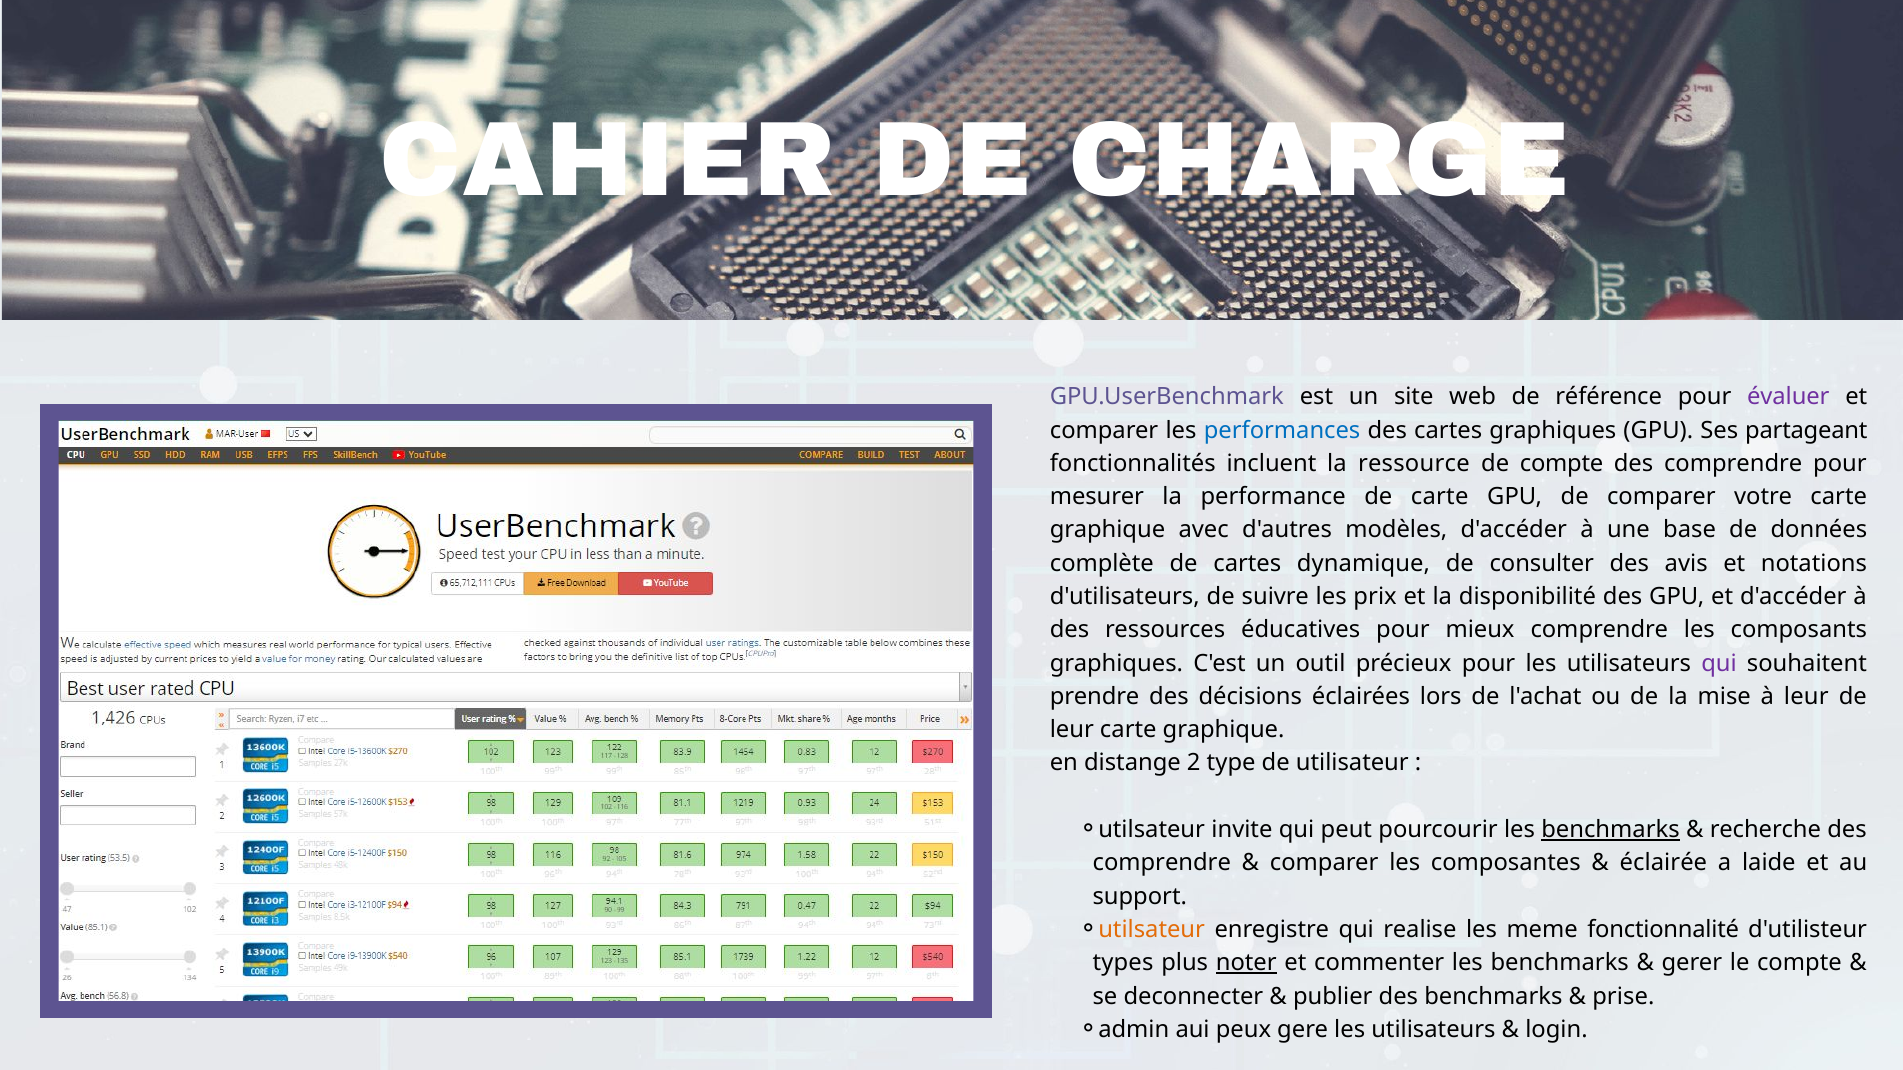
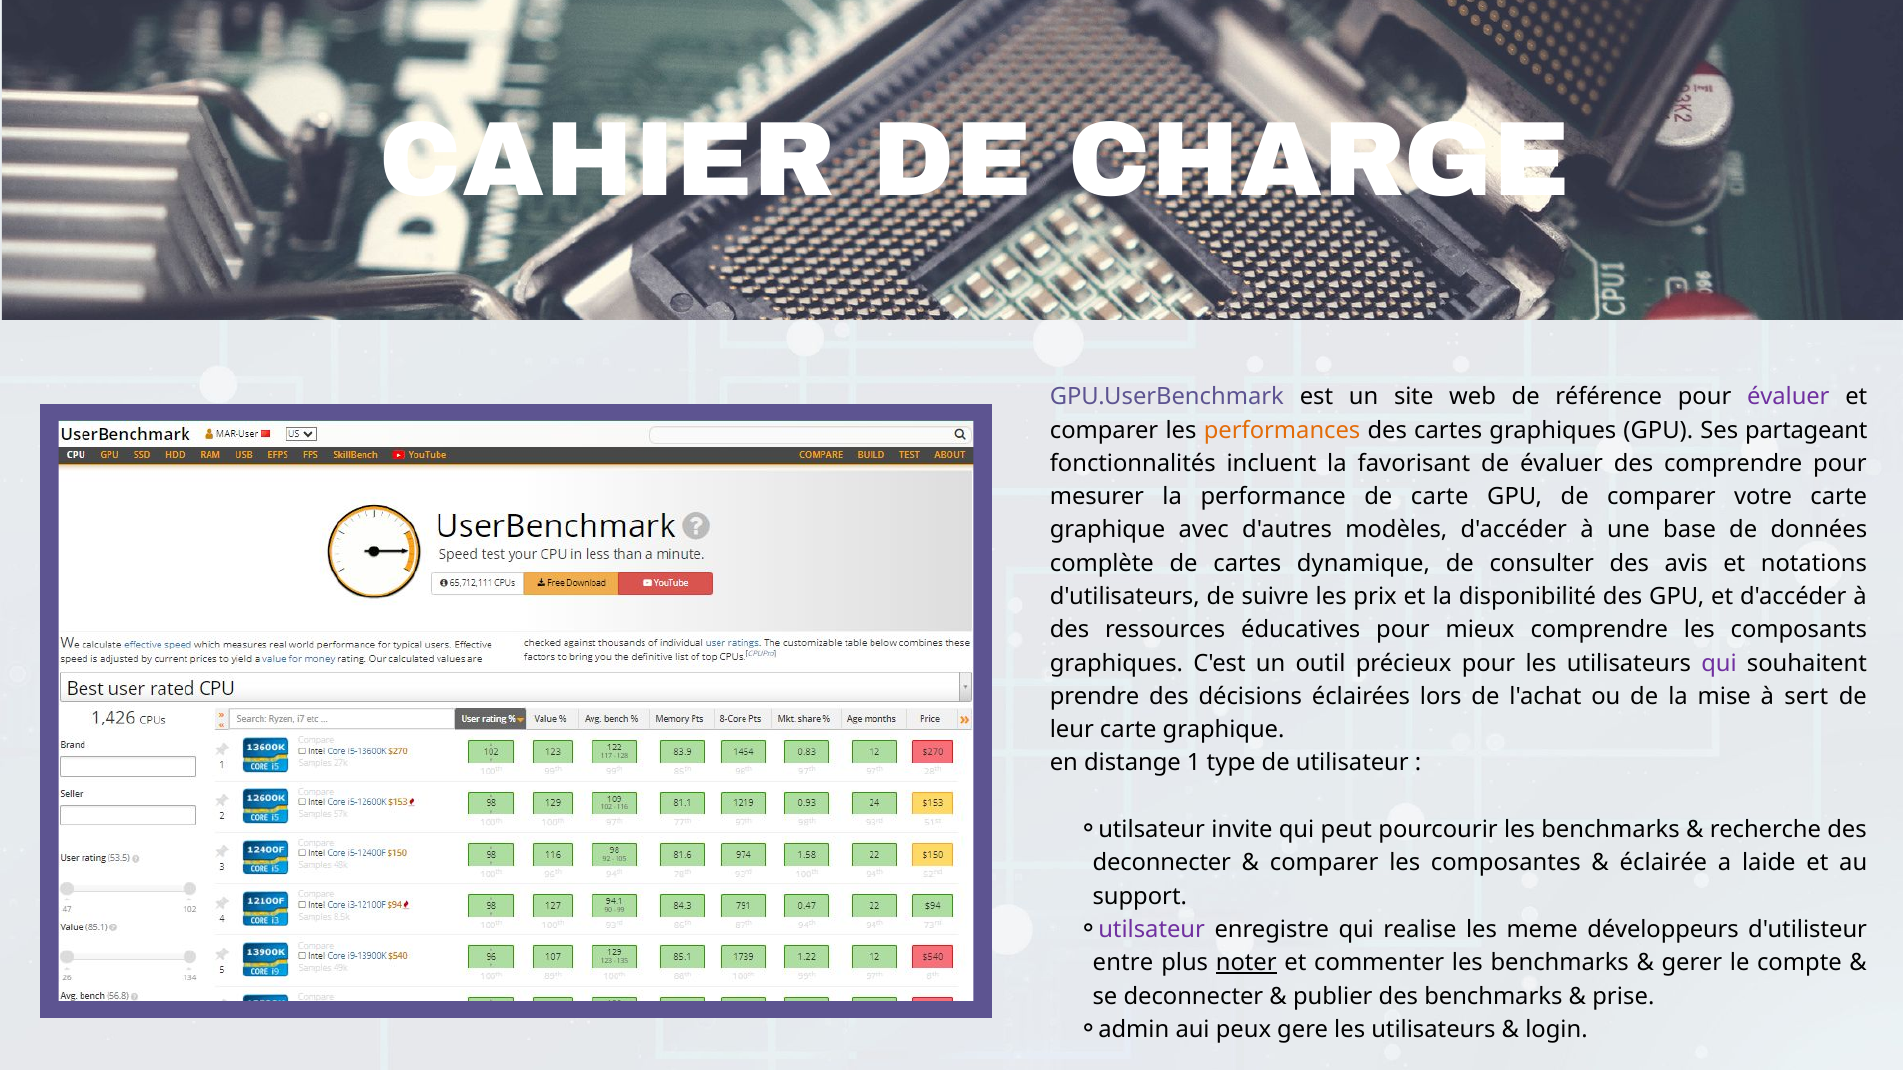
performances colour: blue -> orange
ressource: ressource -> favorisant
de compte: compte -> évaluer
à leur: leur -> sert
2: 2 -> 1
benchmarks at (1611, 830) underline: present -> none
comprendre at (1162, 863): comprendre -> deconnecter
utilsateur at (1152, 930) colour: orange -> purple
fonctionnalité: fonctionnalité -> développeurs
types: types -> entre
